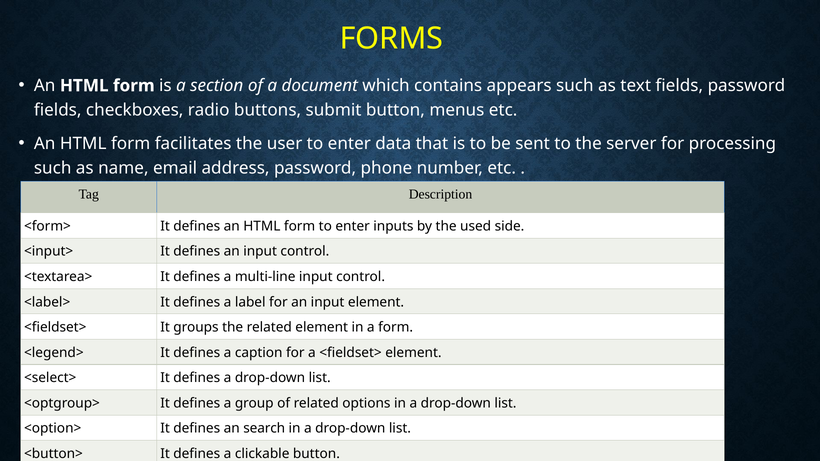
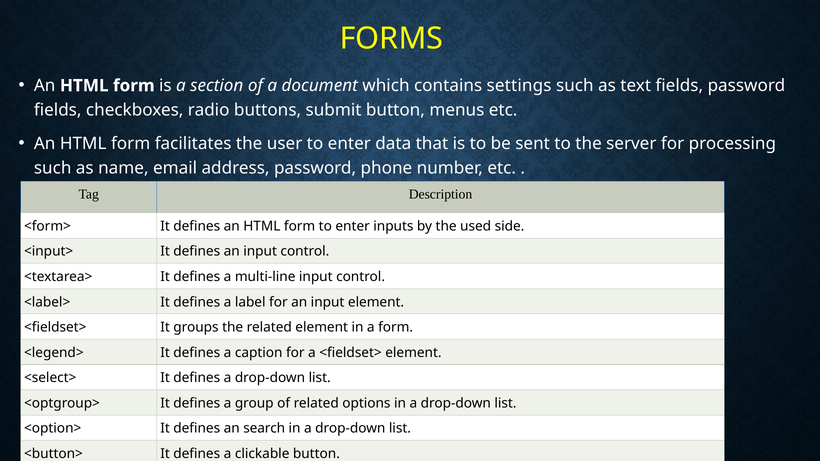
appears: appears -> settings
